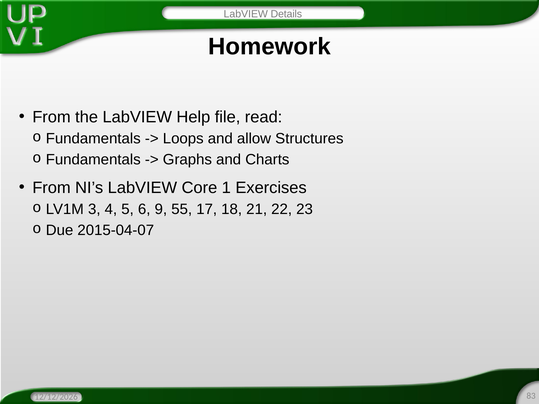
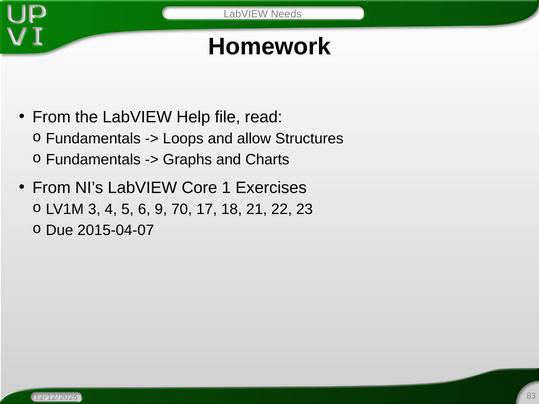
Details: Details -> Needs
55: 55 -> 70
